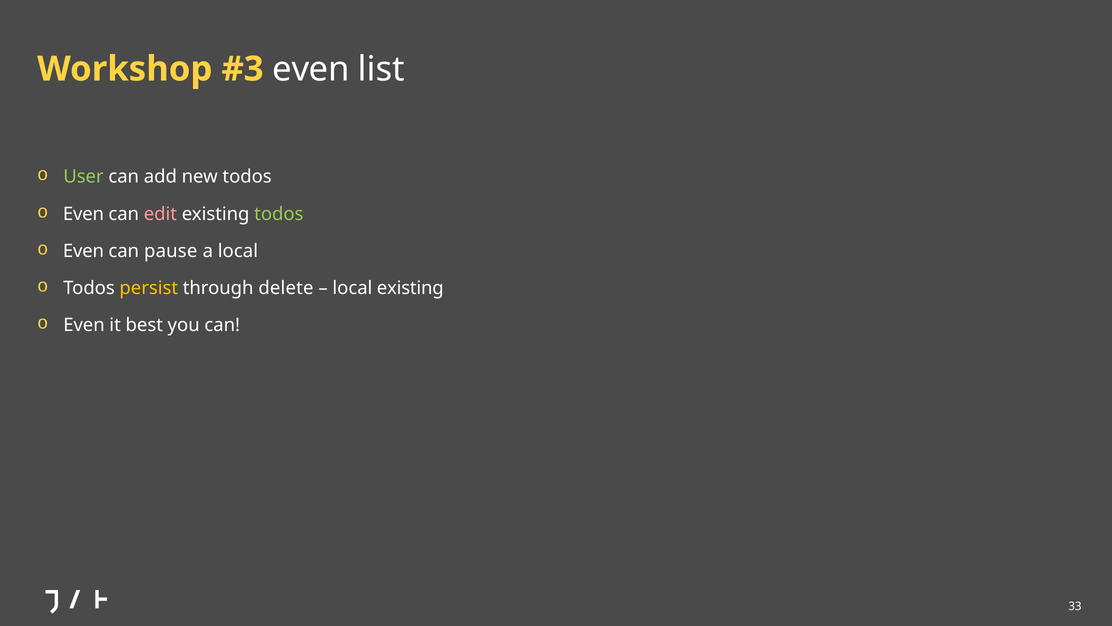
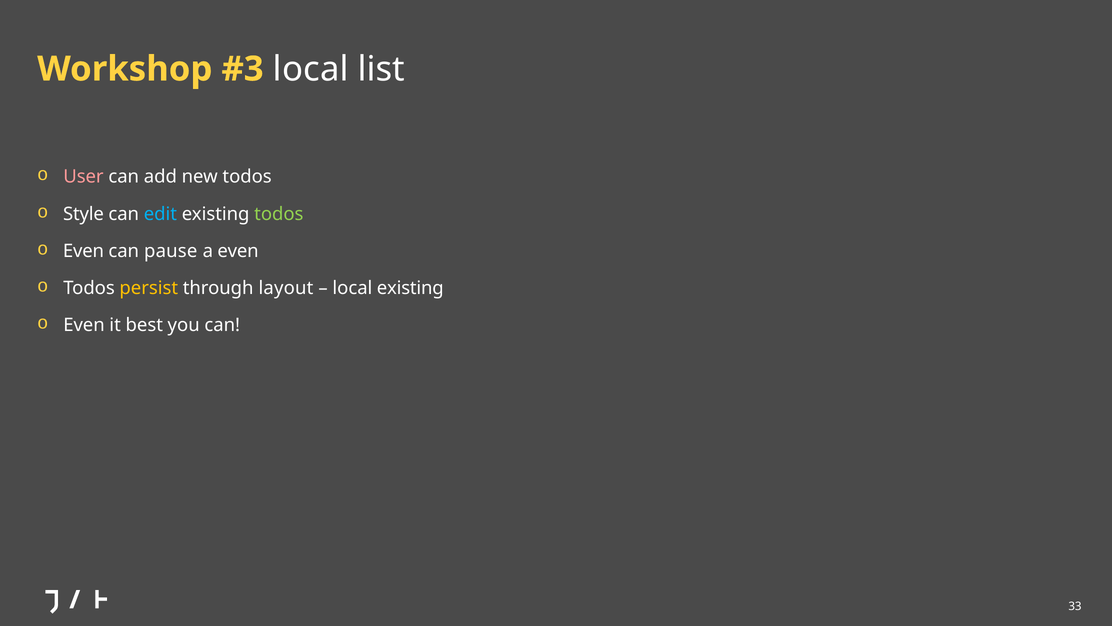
even at (311, 69): even -> local
User colour: light green -> pink
Even at (84, 214): Even -> Style
edit colour: pink -> light blue
a local: local -> even
delete: delete -> layout
